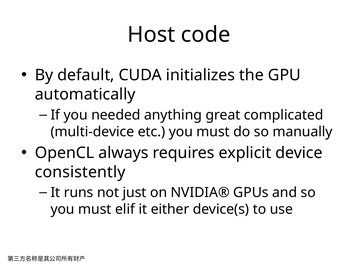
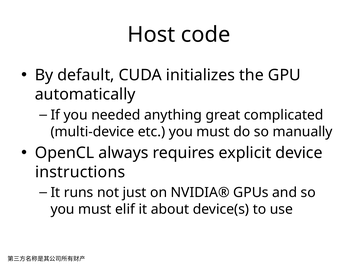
consistently: consistently -> instructions
either: either -> about
